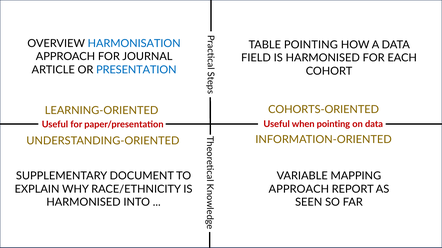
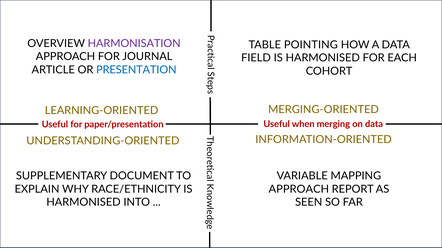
HARMONISATION colour: blue -> purple
COHORTS-ORIENTED: COHORTS-ORIENTED -> MERGING-ORIENTED
when pointing: pointing -> merging
